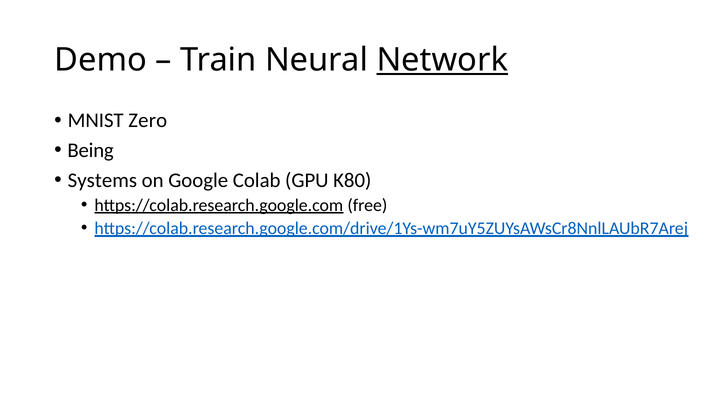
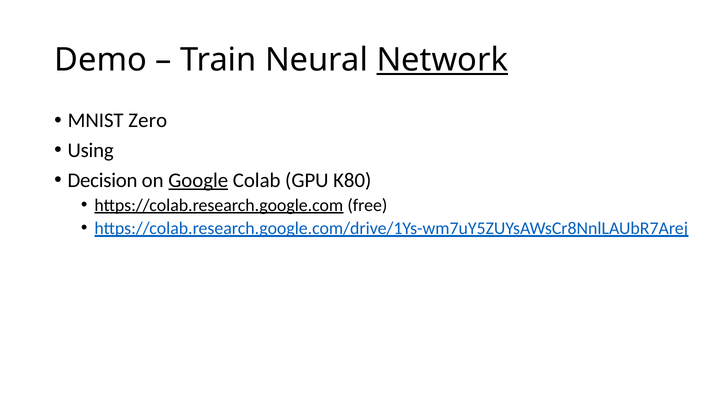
Being: Being -> Using
Systems: Systems -> Decision
Google underline: none -> present
